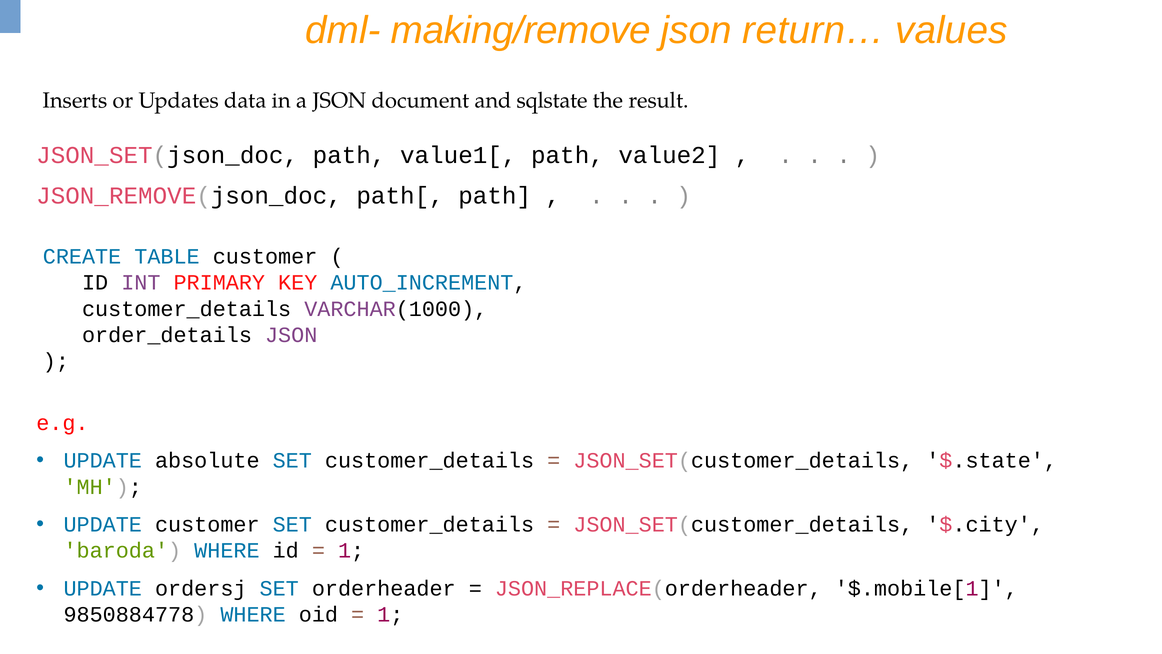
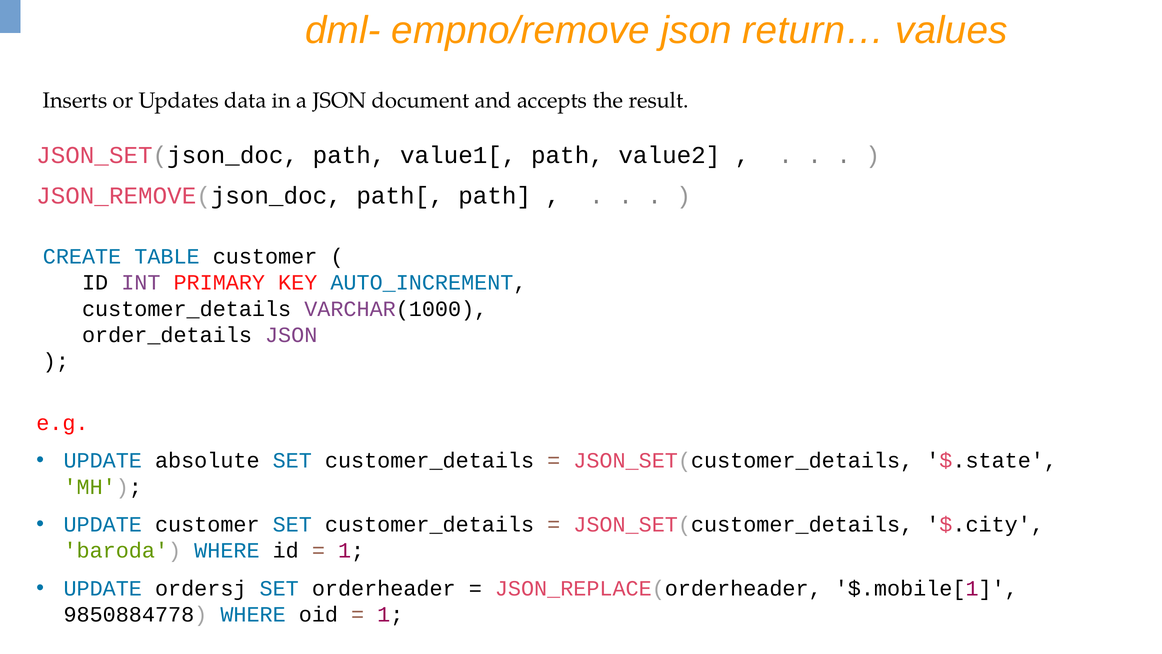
making/remove: making/remove -> empno/remove
sqlstate: sqlstate -> accepts
